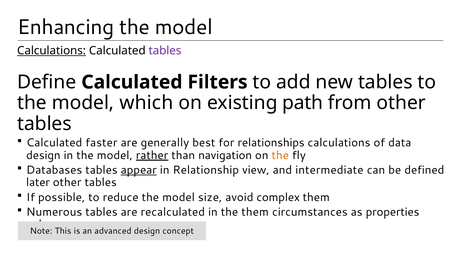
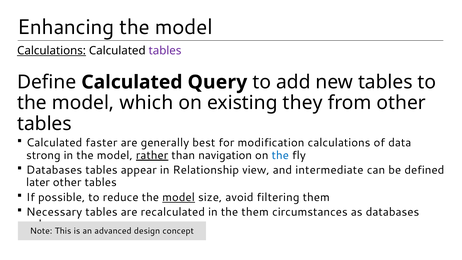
Filters: Filters -> Query
path: path -> they
relationships: relationships -> modification
design at (43, 155): design -> strong
the at (280, 155) colour: orange -> blue
appear underline: present -> none
model at (179, 197) underline: none -> present
complex: complex -> filtering
Numerous: Numerous -> Necessary
as properties: properties -> databases
